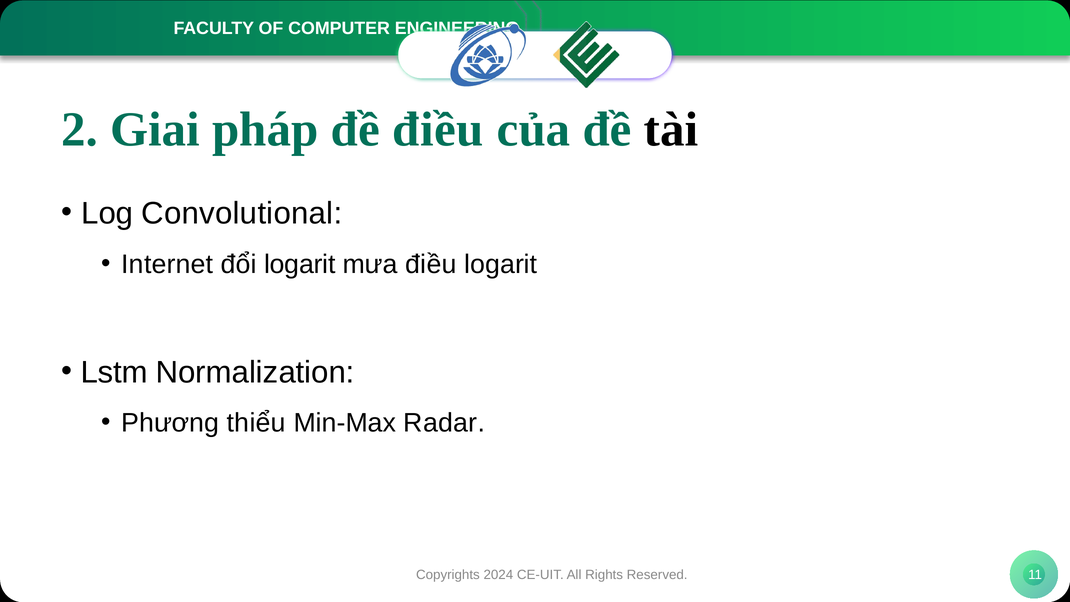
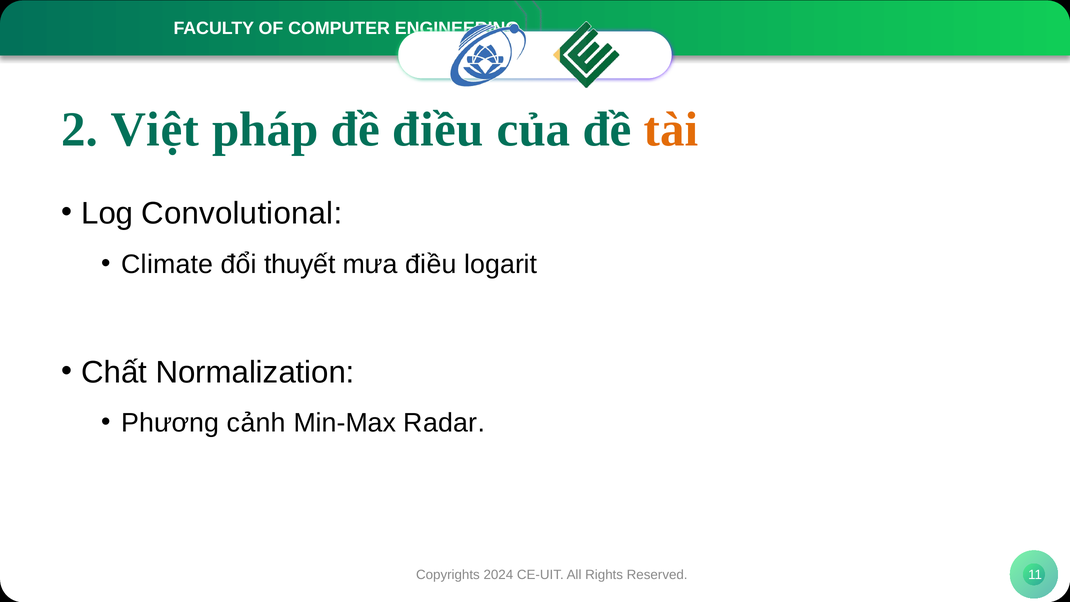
Giai: Giai -> Việt
tài colour: black -> orange
Internet: Internet -> Climate
đổi logarit: logarit -> thuyết
Lstm: Lstm -> Chất
thiểu: thiểu -> cảnh
